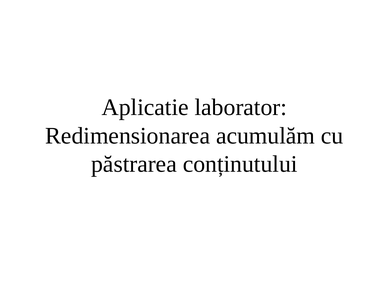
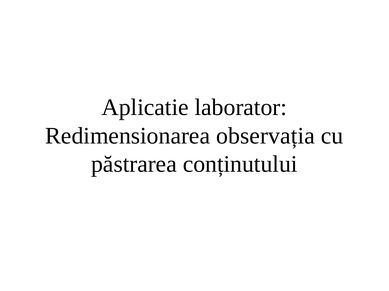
acumulăm: acumulăm -> observația
